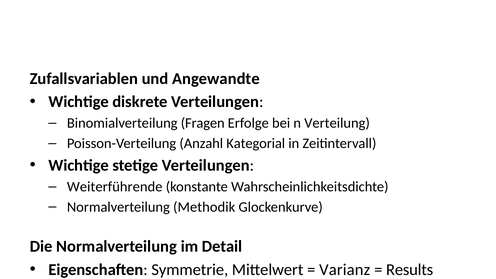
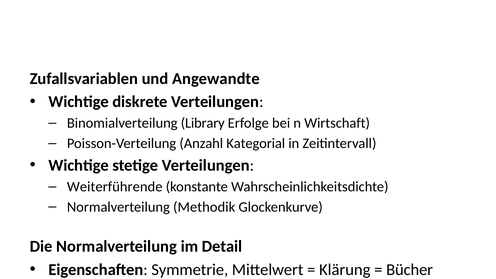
Fragen: Fragen -> Library
Verteilung: Verteilung -> Wirtschaft
Varianz: Varianz -> Klärung
Results: Results -> Bücher
